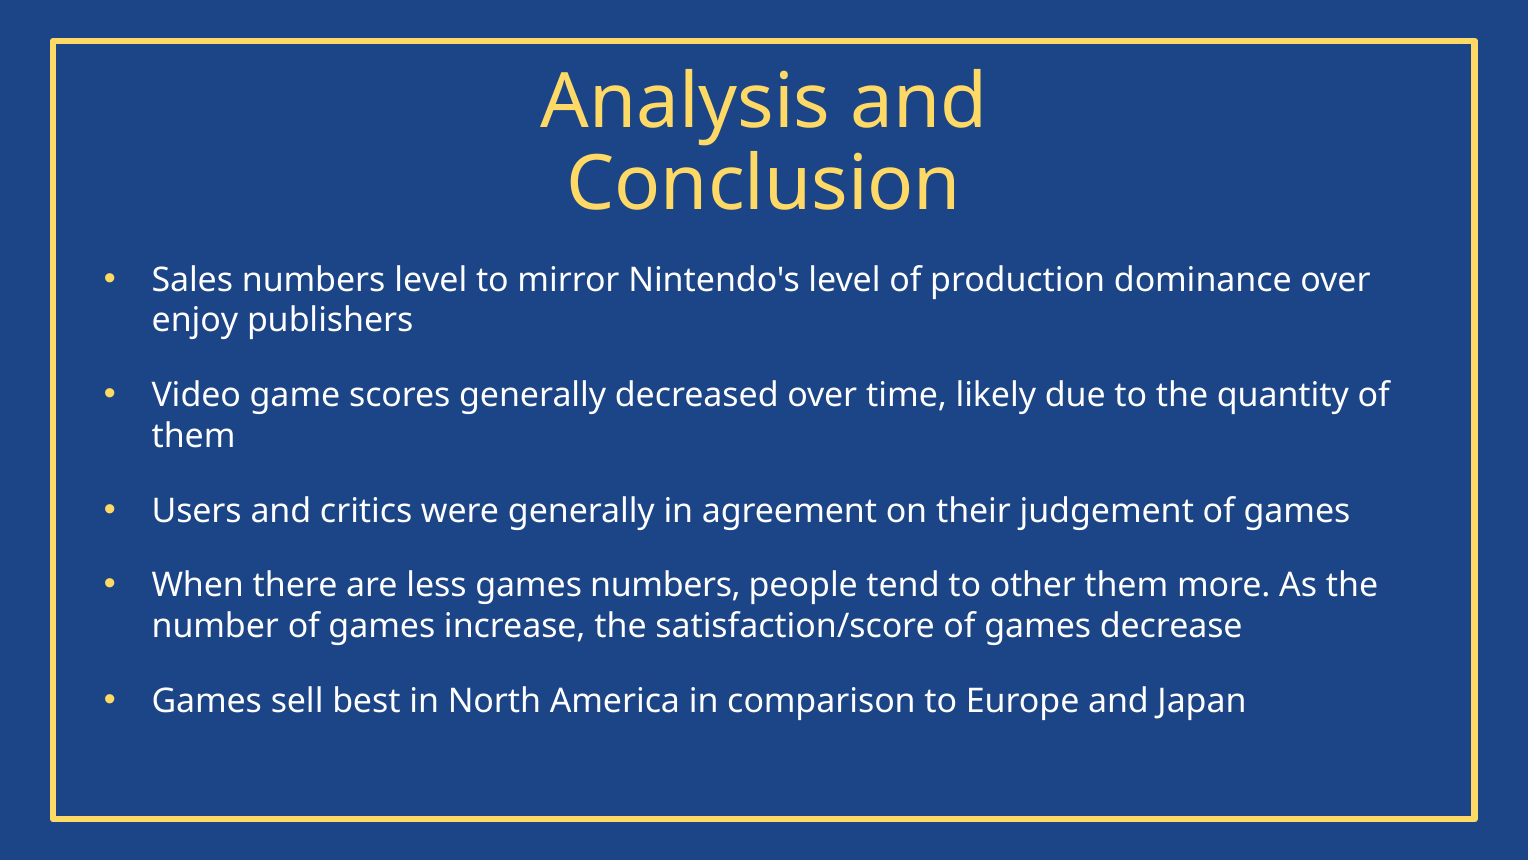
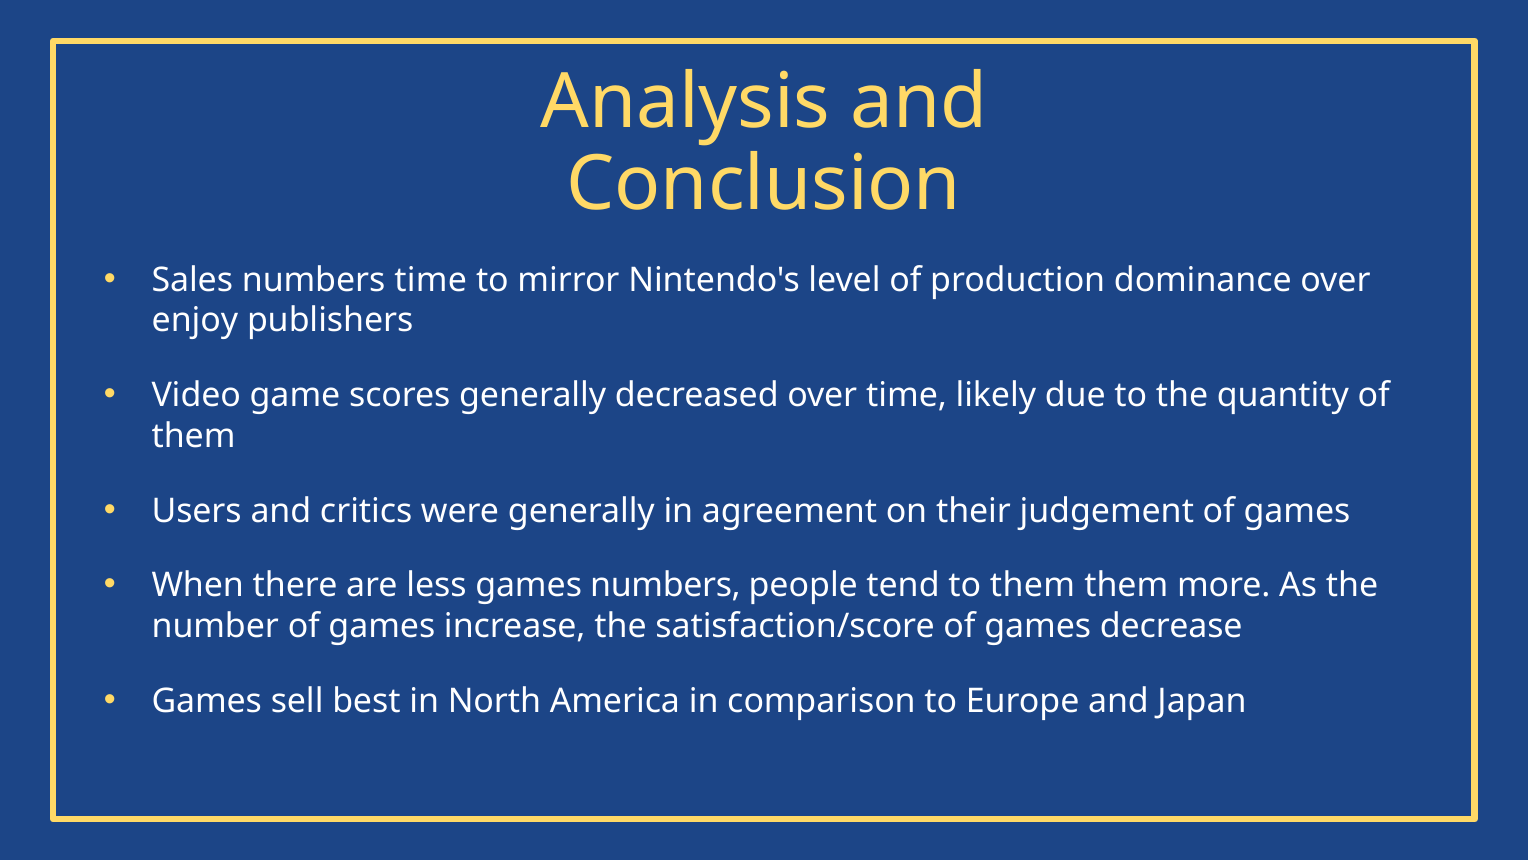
numbers level: level -> time
to other: other -> them
